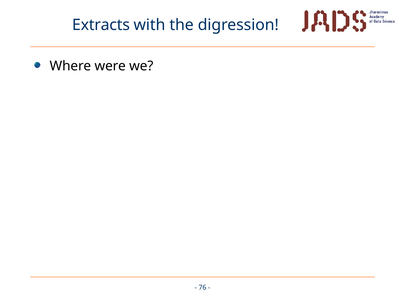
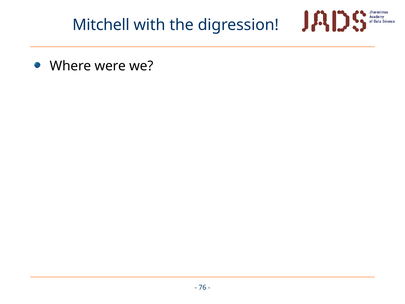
Extracts: Extracts -> Mitchell
